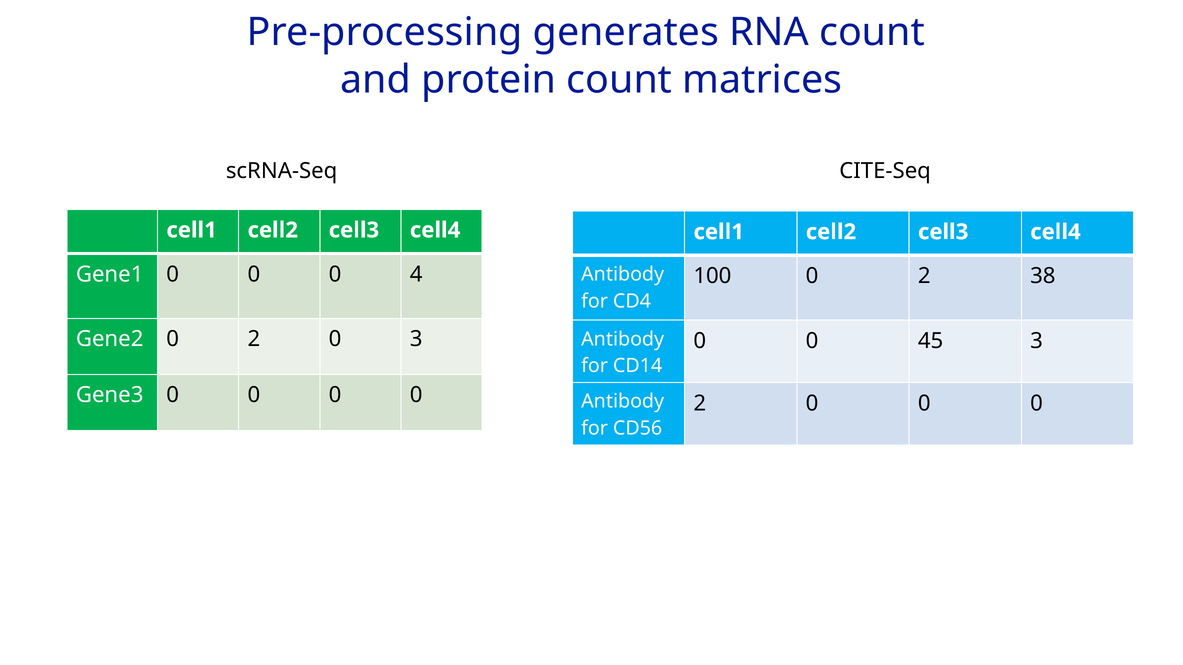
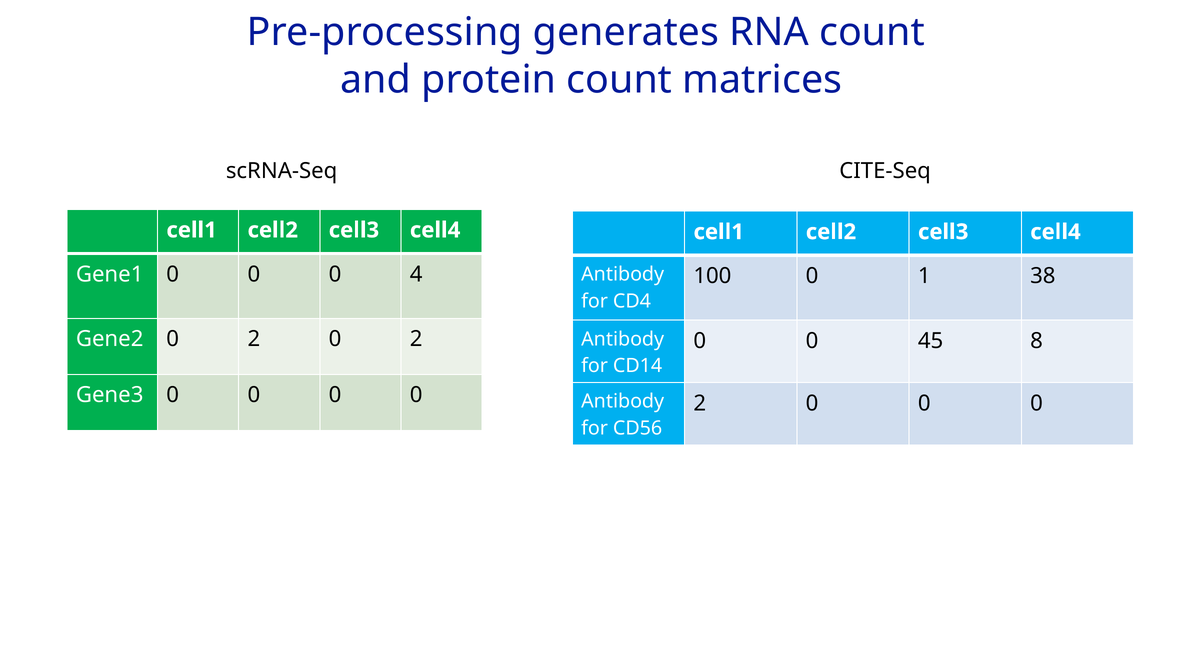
100 0 2: 2 -> 1
2 0 3: 3 -> 2
45 3: 3 -> 8
